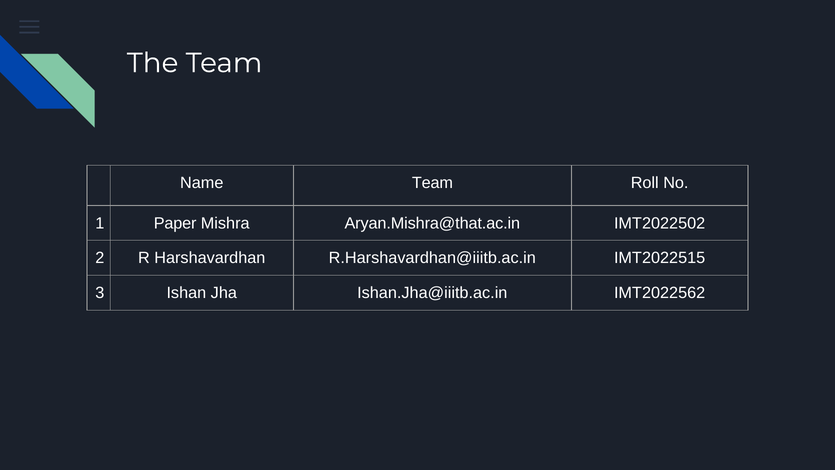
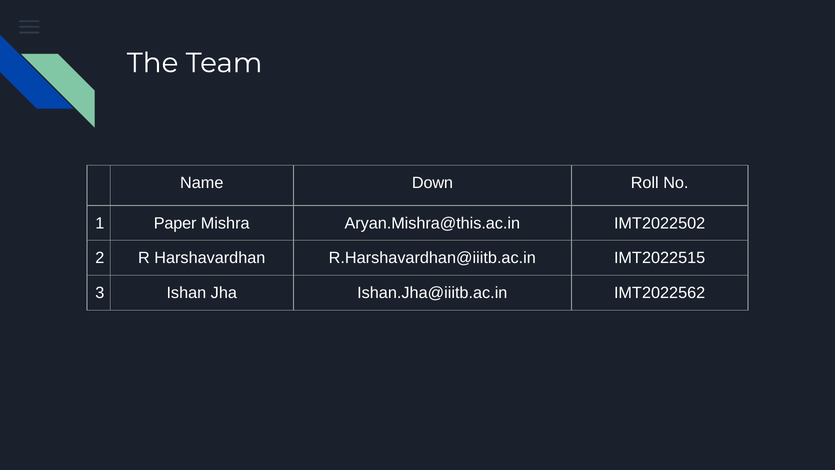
Name Team: Team -> Down
Aryan.Mishra@that.ac.in: Aryan.Mishra@that.ac.in -> Aryan.Mishra@this.ac.in
